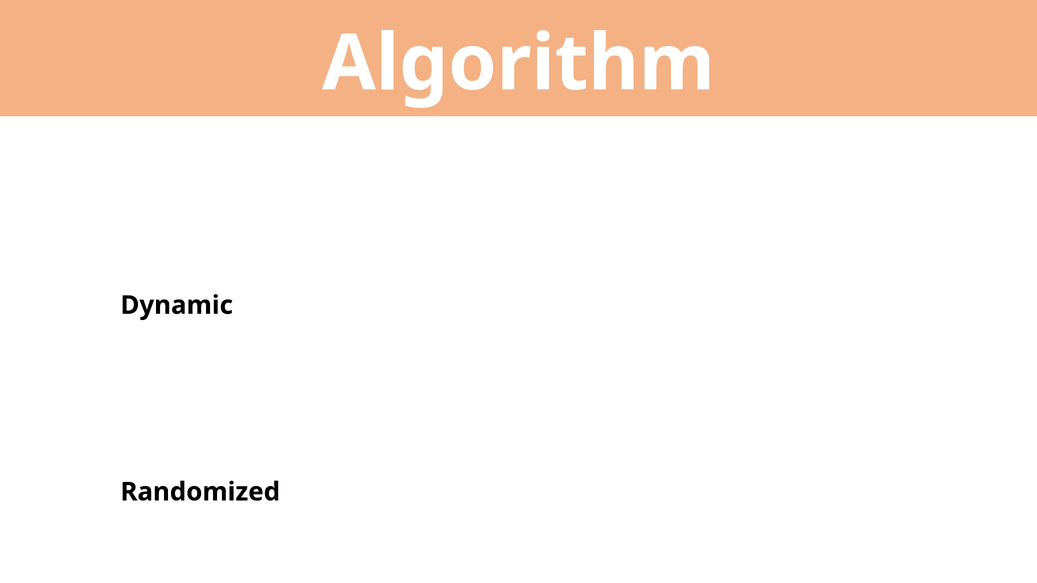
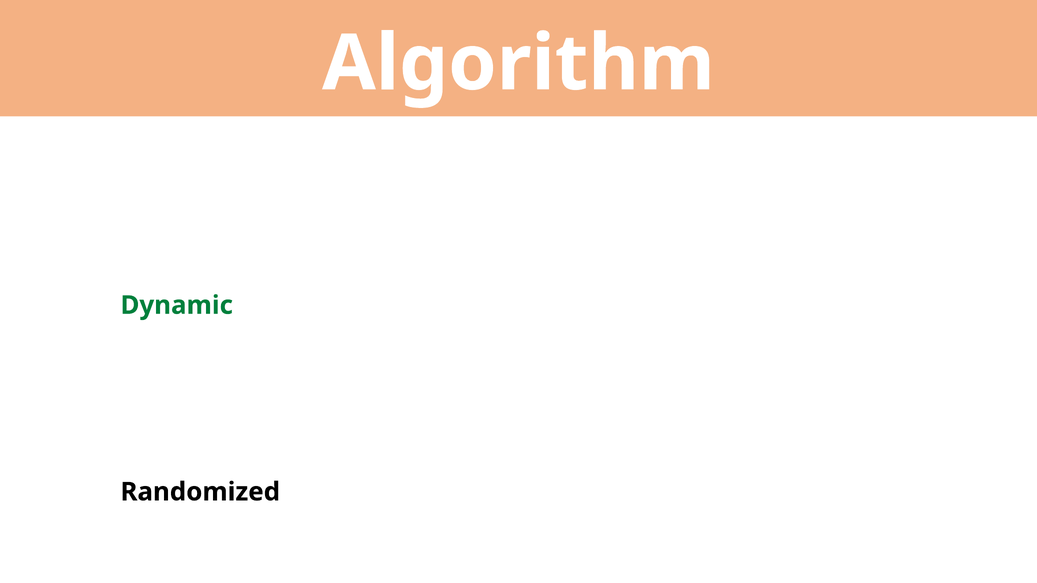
Dynamic colour: black -> green
